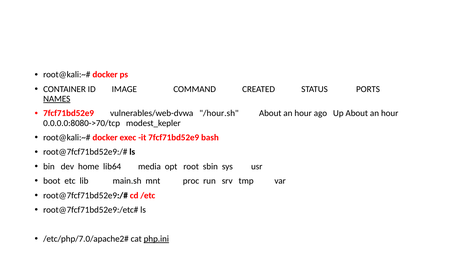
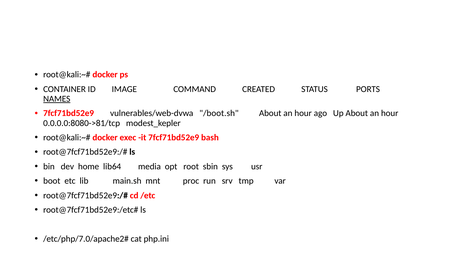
/hour.sh: /hour.sh -> /boot.sh
0.0.0.0:8080->70/tcp: 0.0.0.0:8080->70/tcp -> 0.0.0.0:8080->81/tcp
php.ini underline: present -> none
